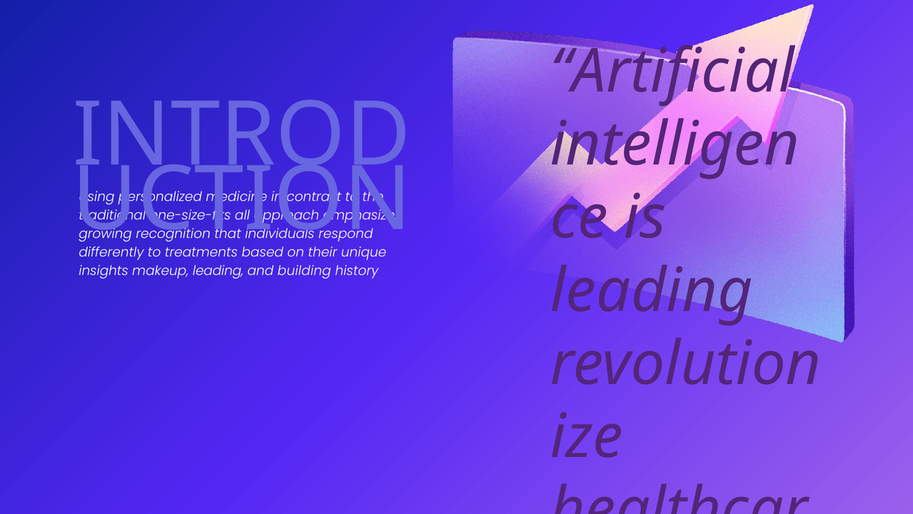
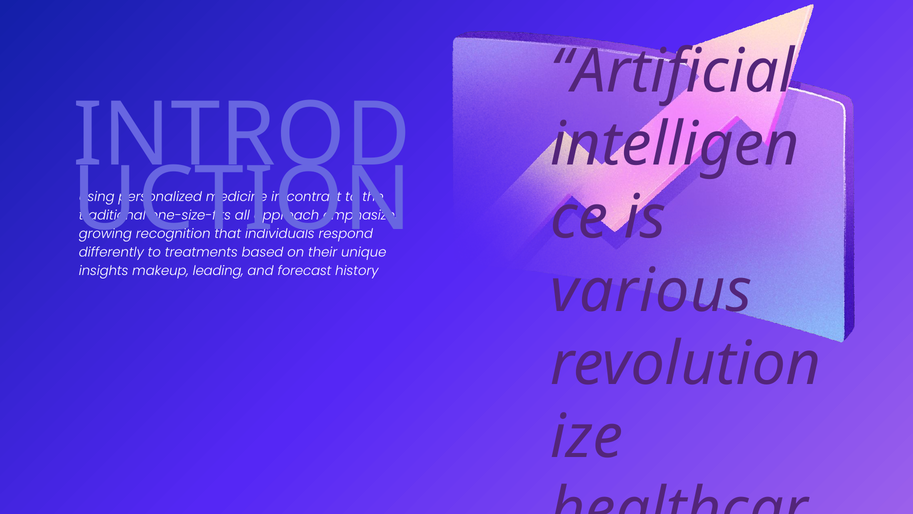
building: building -> forecast
leading at (651, 291): leading -> various
